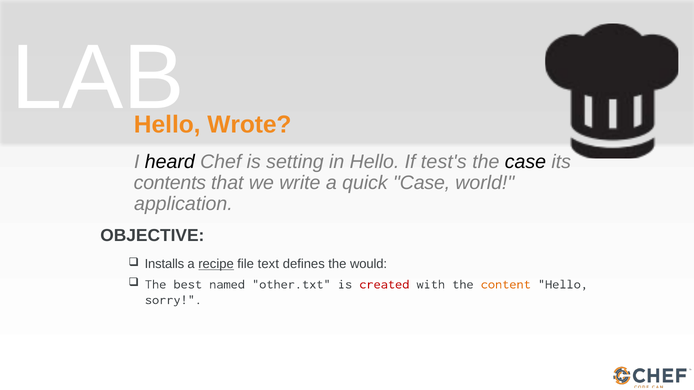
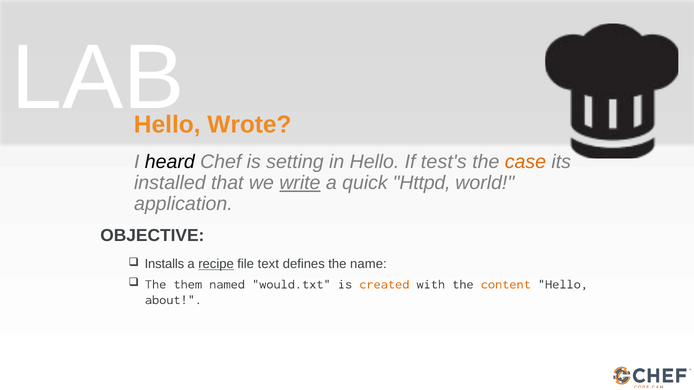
case at (525, 162) colour: black -> orange
contents: contents -> installed
write underline: none -> present
quick Case: Case -> Httpd
would: would -> name
best: best -> them
other.txt: other.txt -> would.txt
created colour: red -> orange
sorry: sorry -> about
